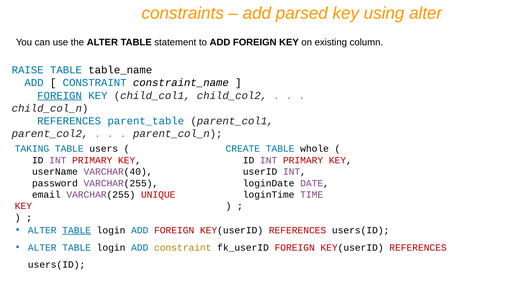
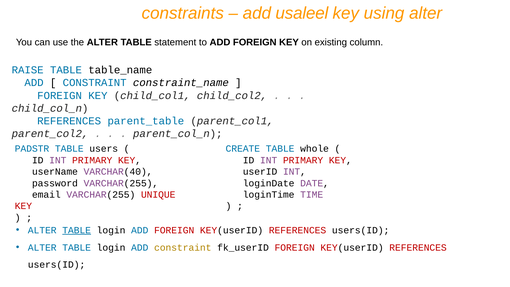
parsed: parsed -> usaleel
FOREIGN at (60, 95) underline: present -> none
TAKING: TAKING -> PADSTR
